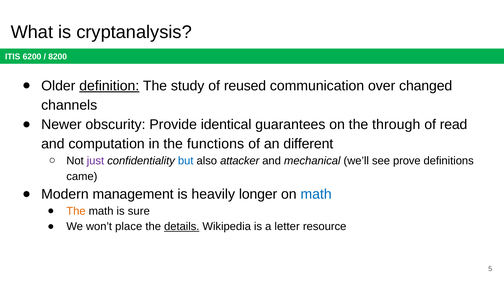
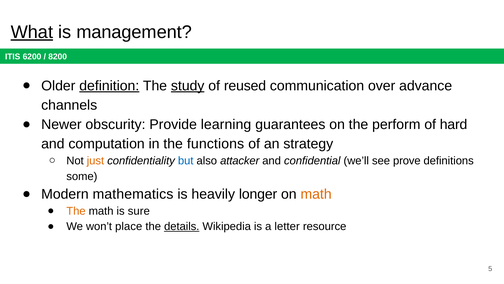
What underline: none -> present
cryptanalysis: cryptanalysis -> management
study underline: none -> present
changed: changed -> advance
identical: identical -> learning
through: through -> perform
read: read -> hard
different: different -> strategy
just colour: purple -> orange
mechanical: mechanical -> confidential
came: came -> some
management: management -> mathematics
math at (316, 194) colour: blue -> orange
